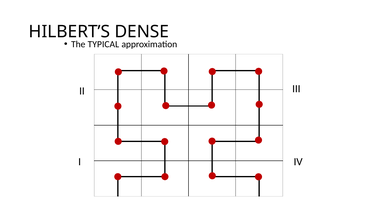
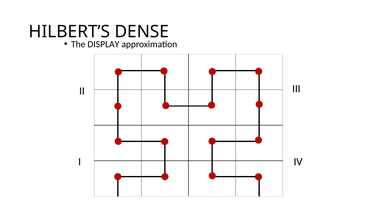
TYPICAL: TYPICAL -> DISPLAY
